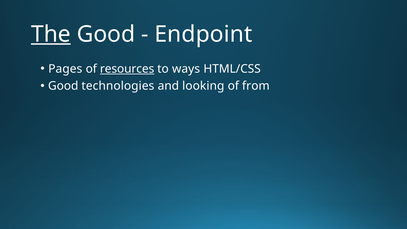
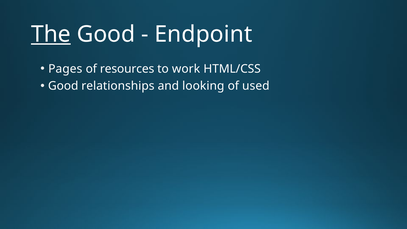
resources underline: present -> none
ways: ways -> work
technologies: technologies -> relationships
from: from -> used
